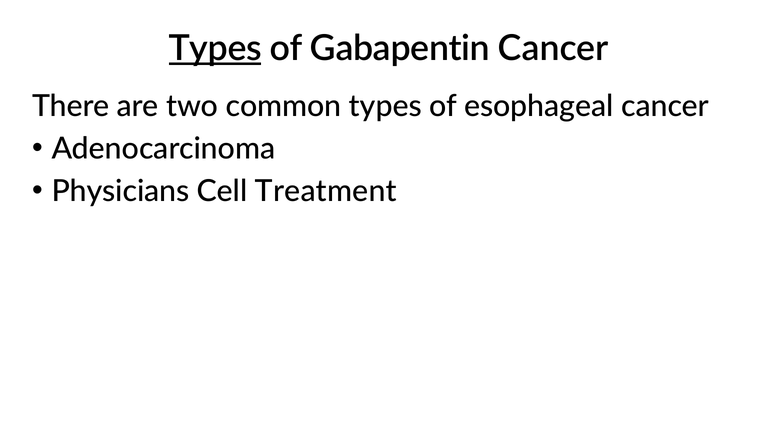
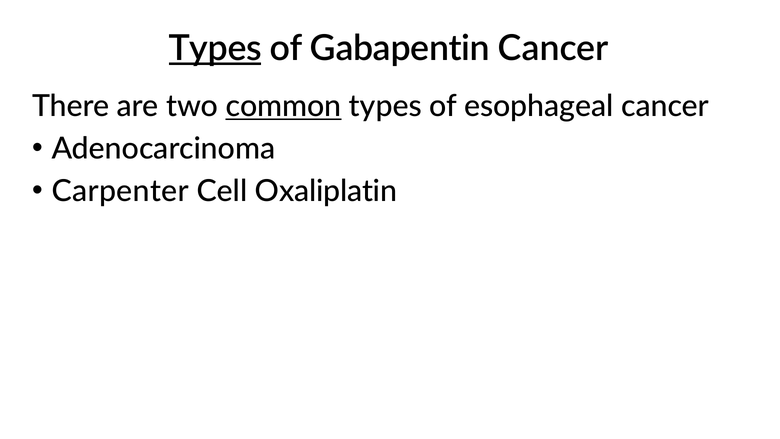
common underline: none -> present
Physicians: Physicians -> Carpenter
Treatment: Treatment -> Oxaliplatin
